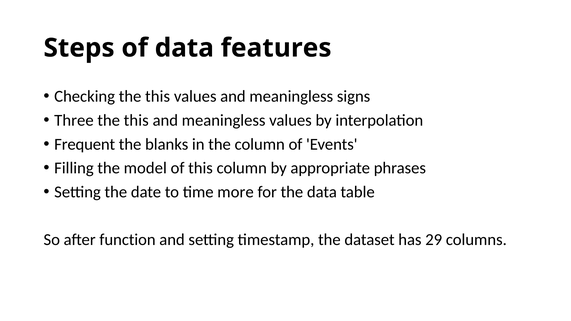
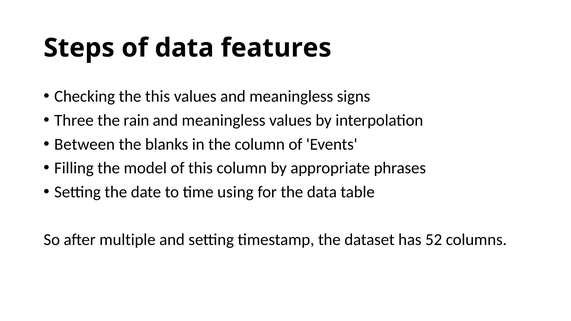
this at (136, 120): this -> rain
Frequent: Frequent -> Between
more: more -> using
function: function -> multiple
29: 29 -> 52
